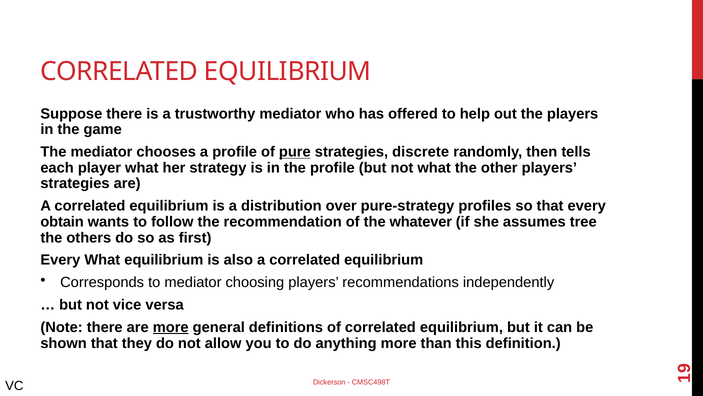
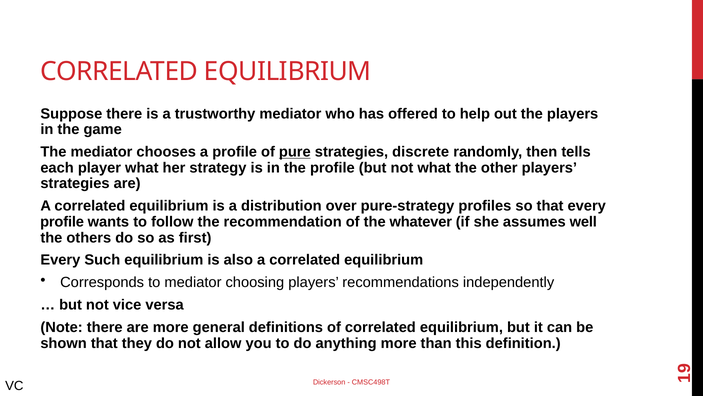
obtain at (62, 222): obtain -> profile
tree: tree -> well
Every What: What -> Such
more at (171, 327) underline: present -> none
